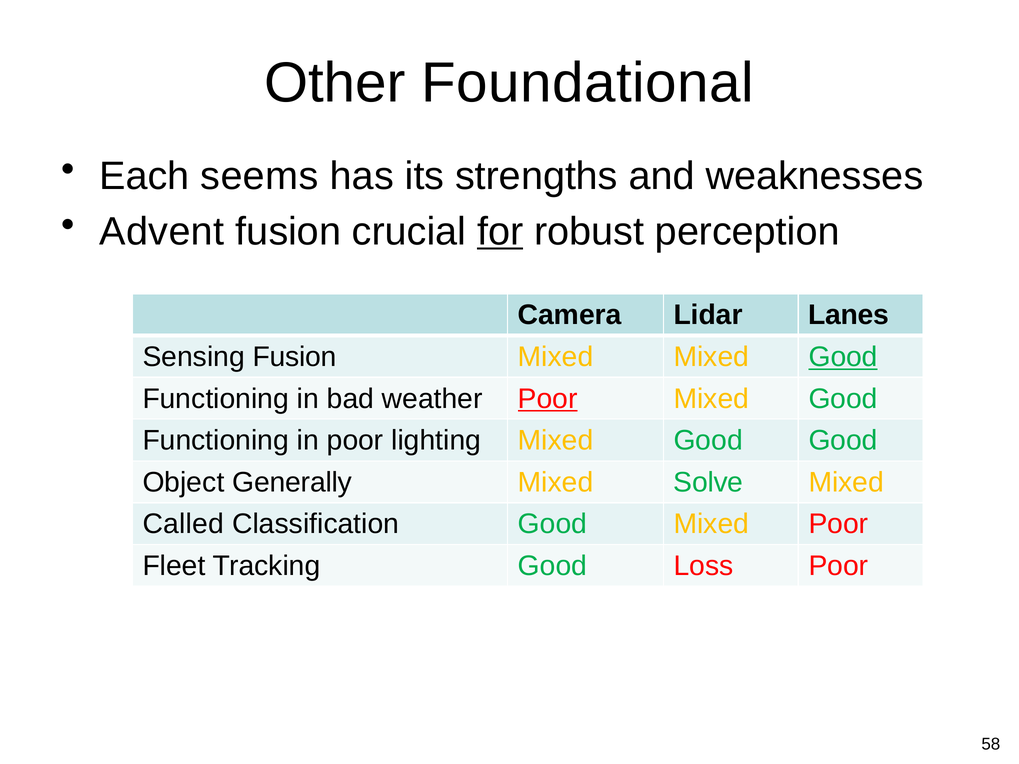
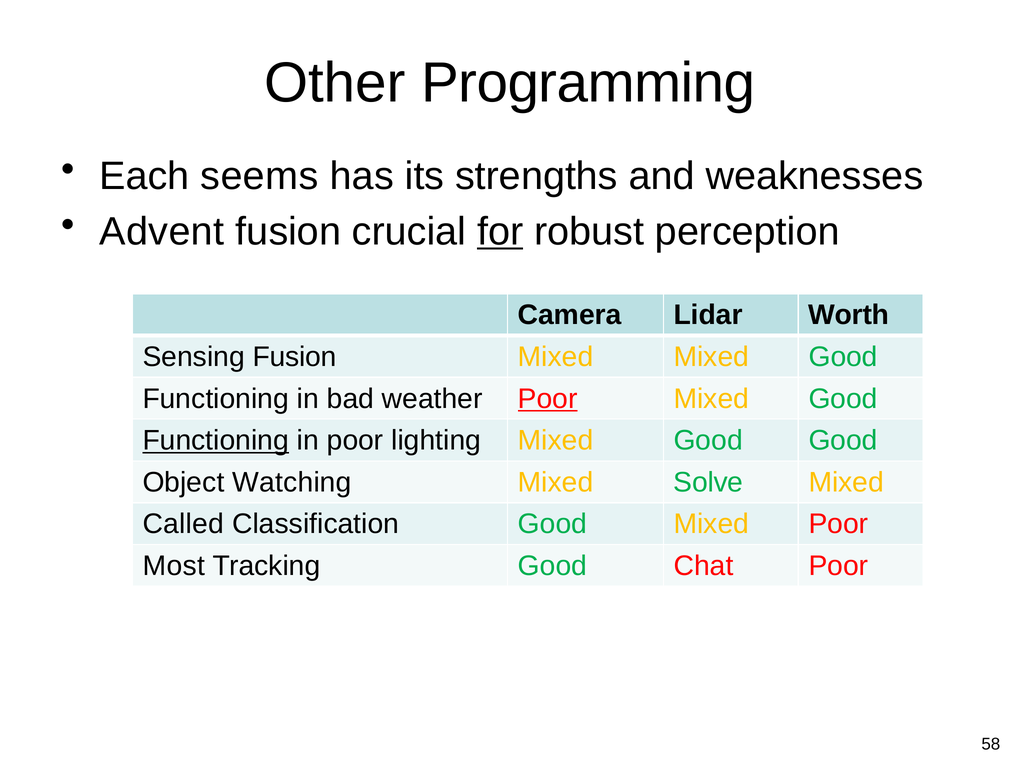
Foundational: Foundational -> Programming
Lanes: Lanes -> Worth
Good at (843, 357) underline: present -> none
Functioning at (216, 441) underline: none -> present
Generally: Generally -> Watching
Fleet: Fleet -> Most
Loss: Loss -> Chat
